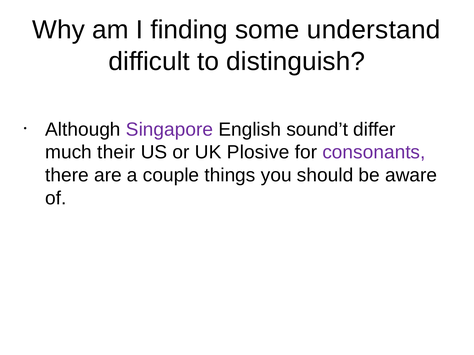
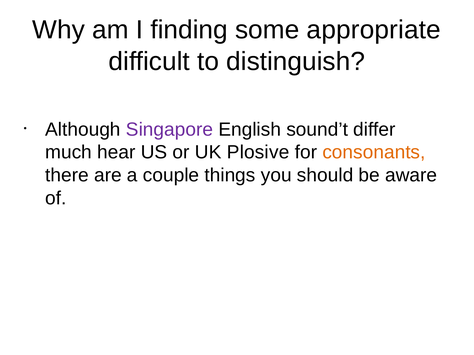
understand: understand -> appropriate
their: their -> hear
consonants colour: purple -> orange
